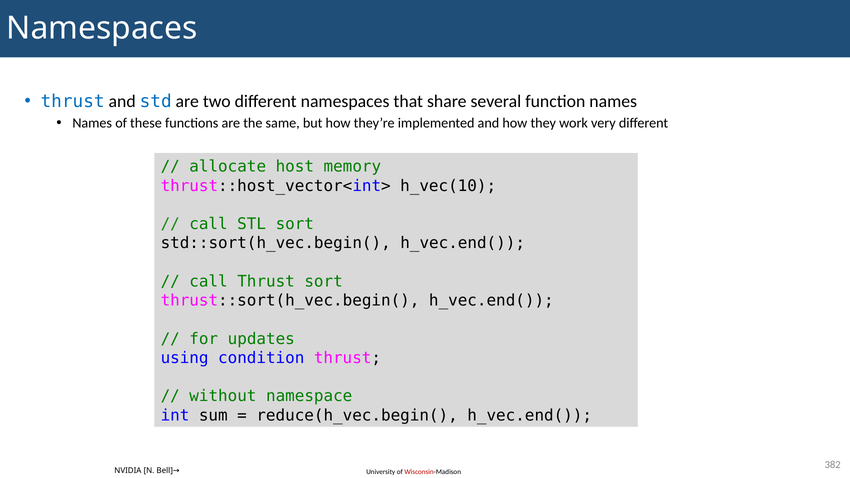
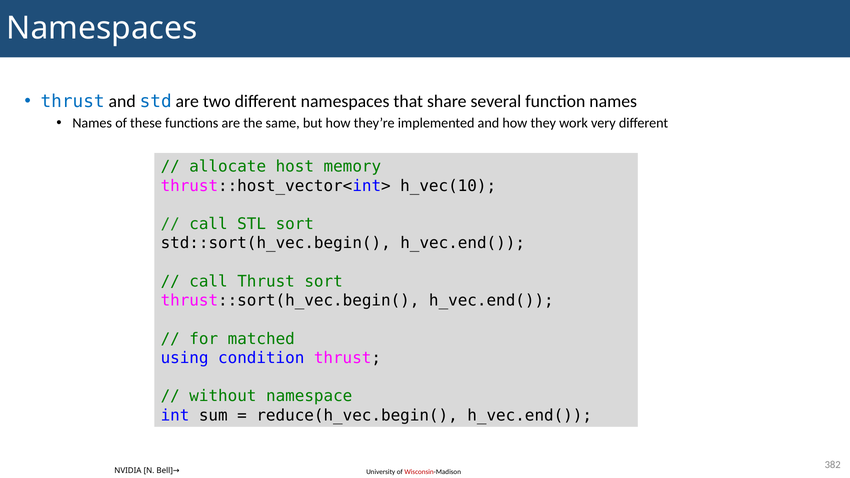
updates: updates -> matched
